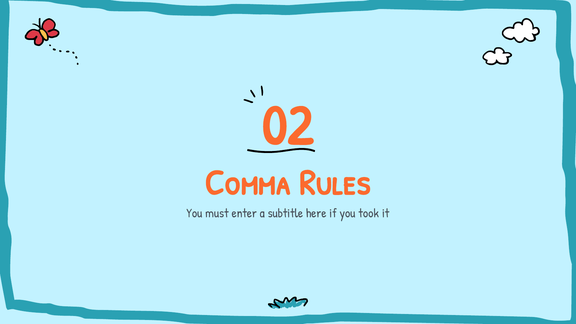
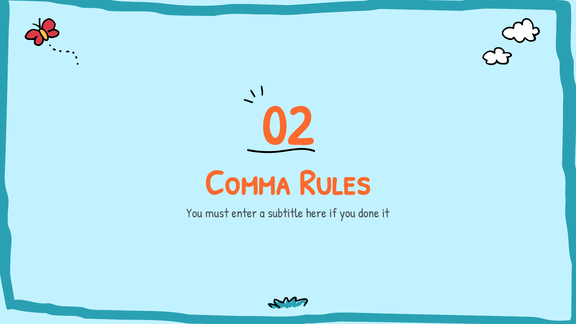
took: took -> done
